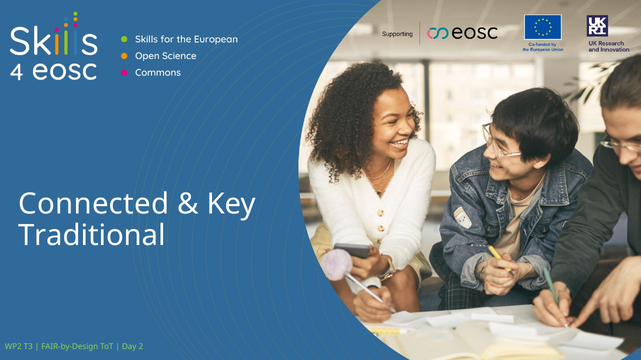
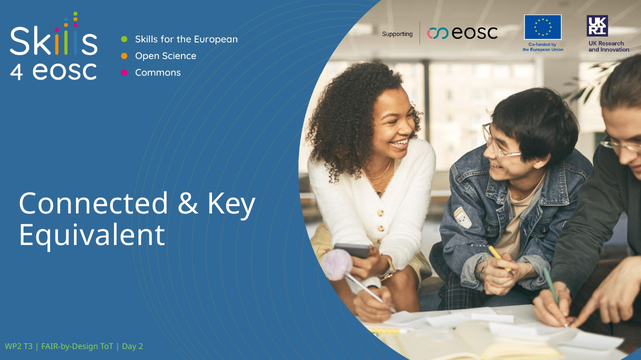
Traditional: Traditional -> Equivalent
